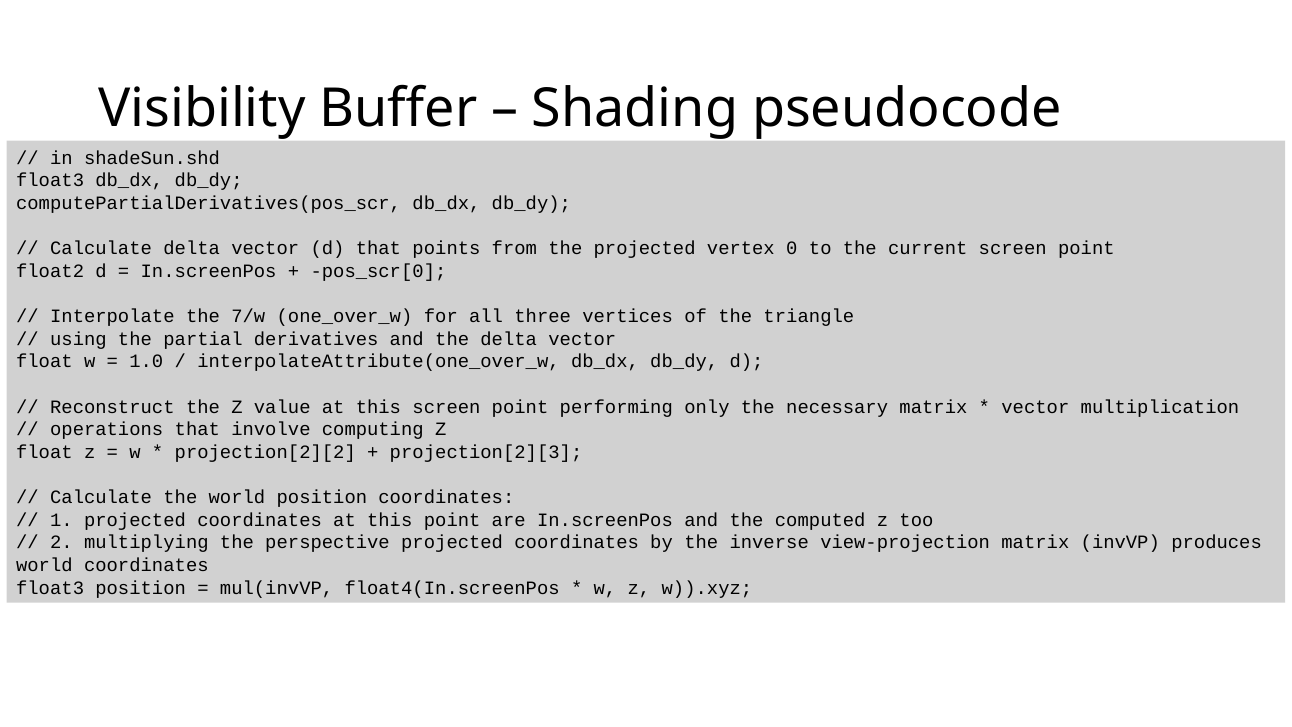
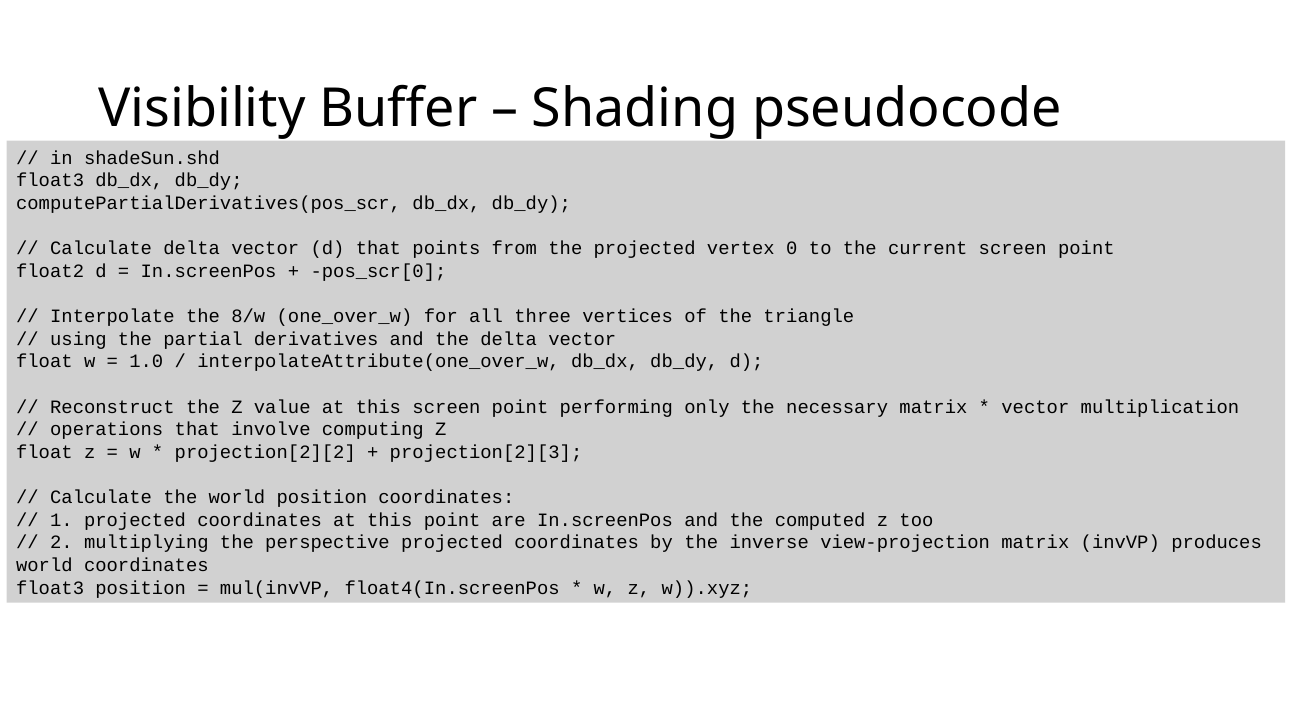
7/w: 7/w -> 8/w
